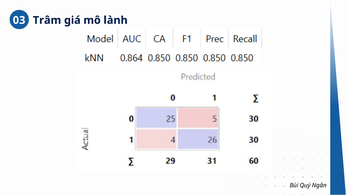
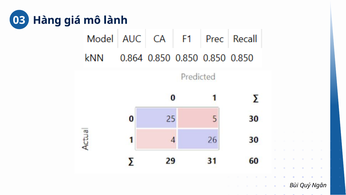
Trâm: Trâm -> Hàng
